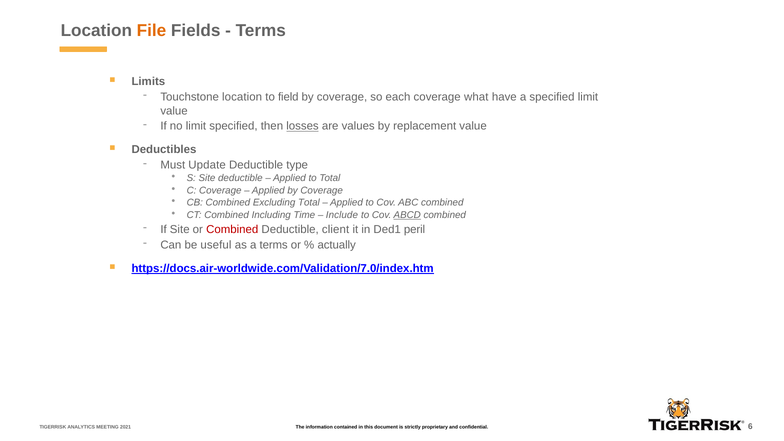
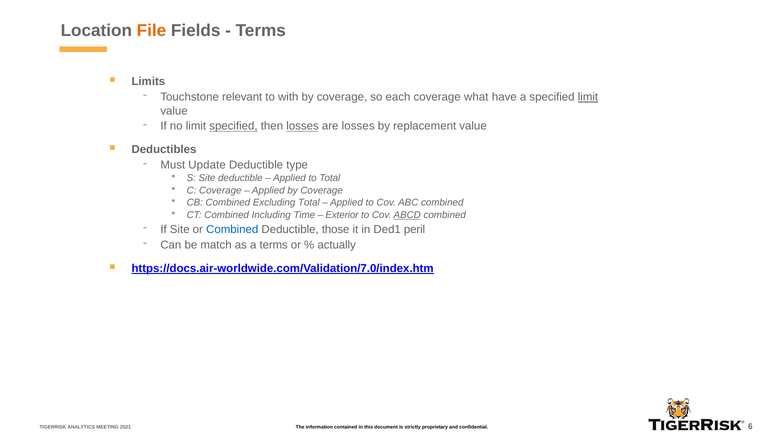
Touchstone location: location -> relevant
field: field -> with
limit at (588, 97) underline: none -> present
specified at (233, 126) underline: none -> present
are values: values -> losses
Include: Include -> Exterior
Combined at (232, 230) colour: red -> blue
client: client -> those
useful: useful -> match
